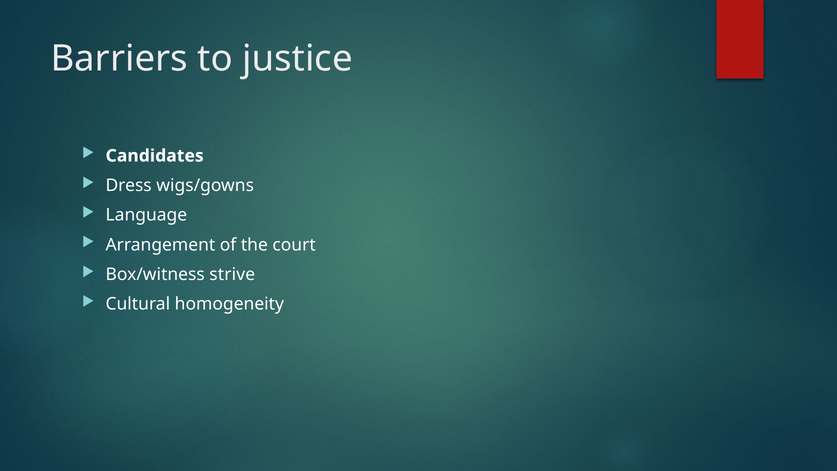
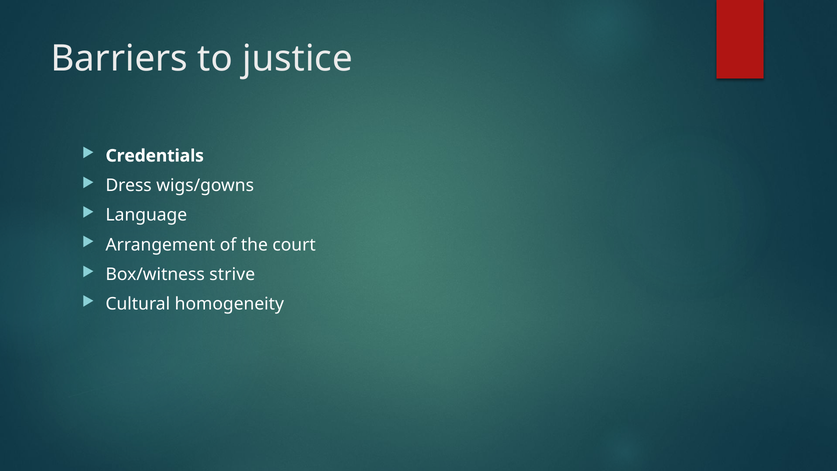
Candidates: Candidates -> Credentials
